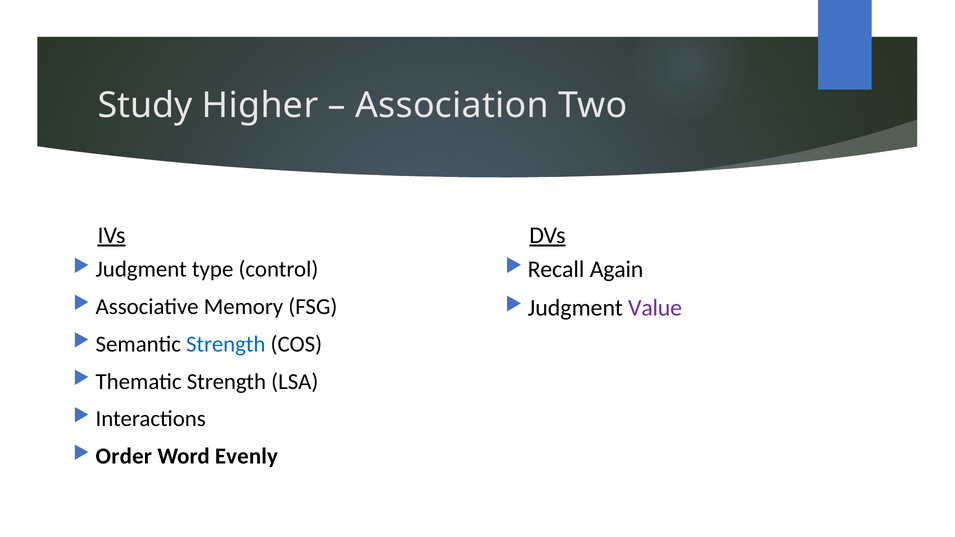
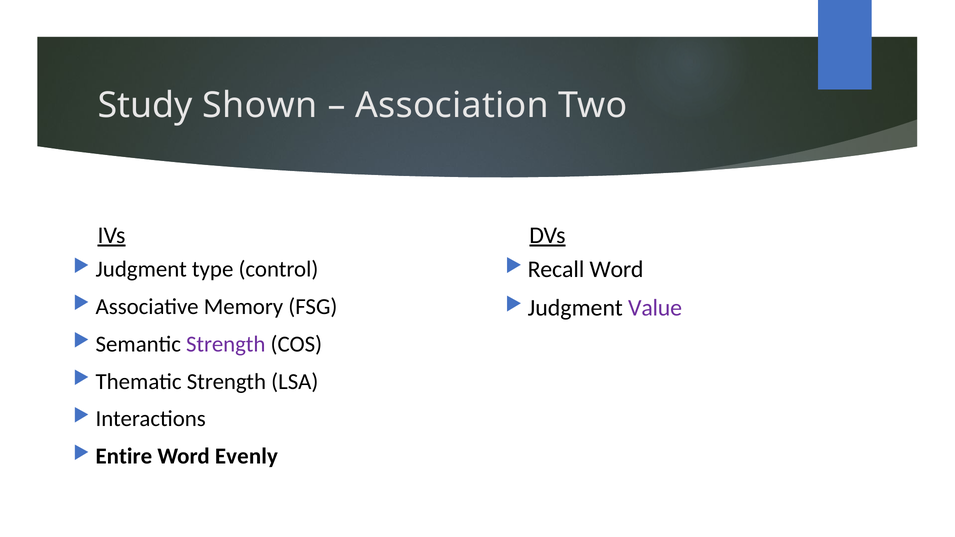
Higher: Higher -> Shown
Again at (617, 269): Again -> Word
Strength at (226, 344) colour: blue -> purple
Order: Order -> Entire
